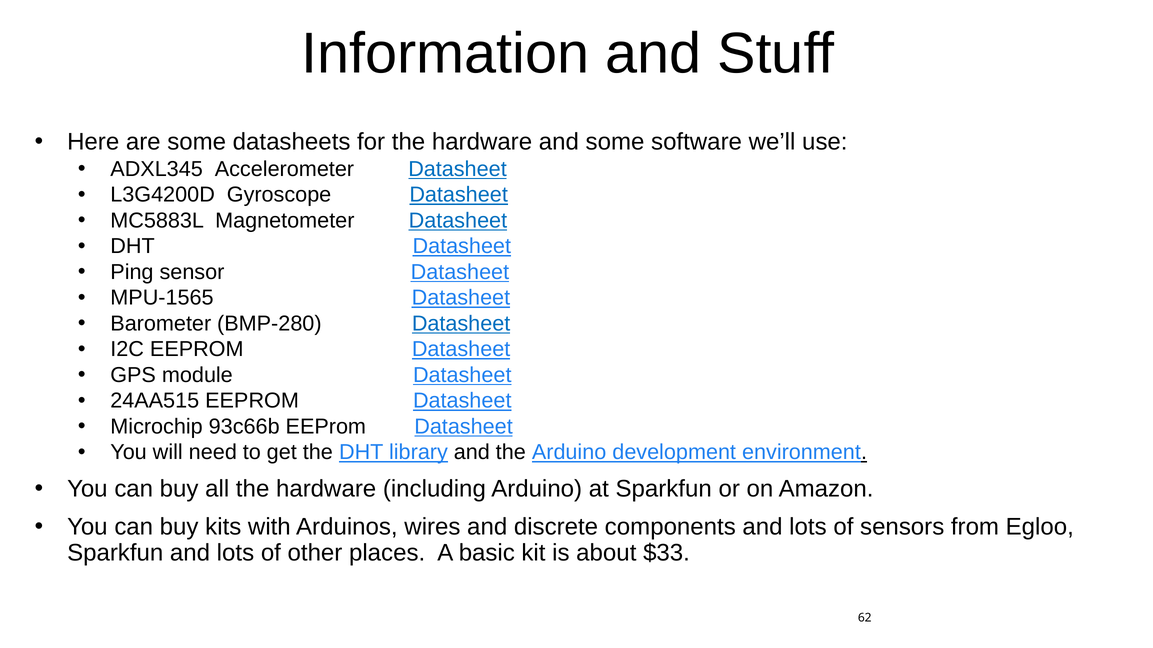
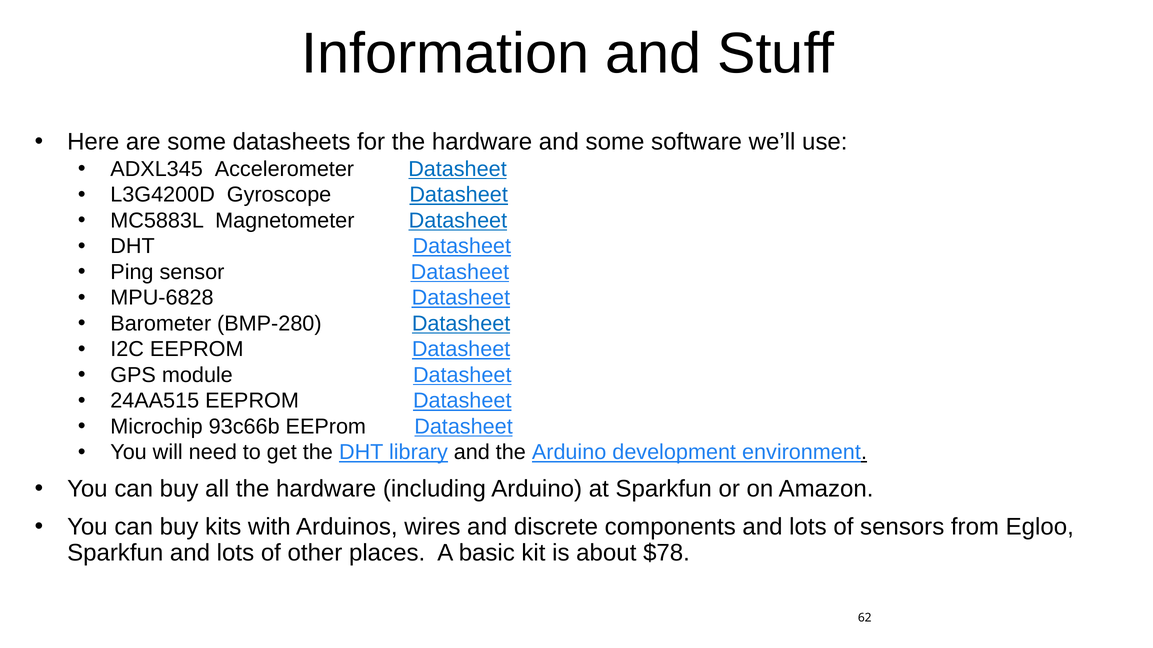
MPU-1565: MPU-1565 -> MPU-6828
$33: $33 -> $78
